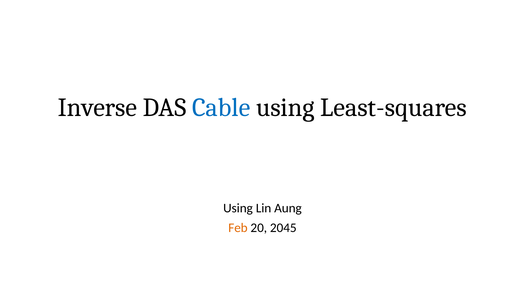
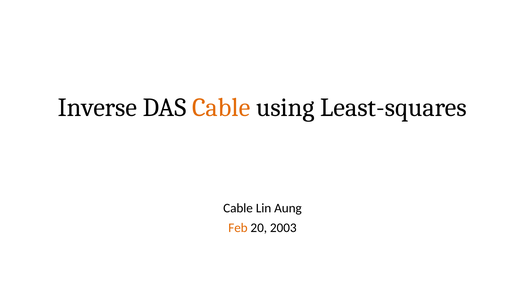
Cable at (221, 108) colour: blue -> orange
Using at (238, 208): Using -> Cable
2045: 2045 -> 2003
